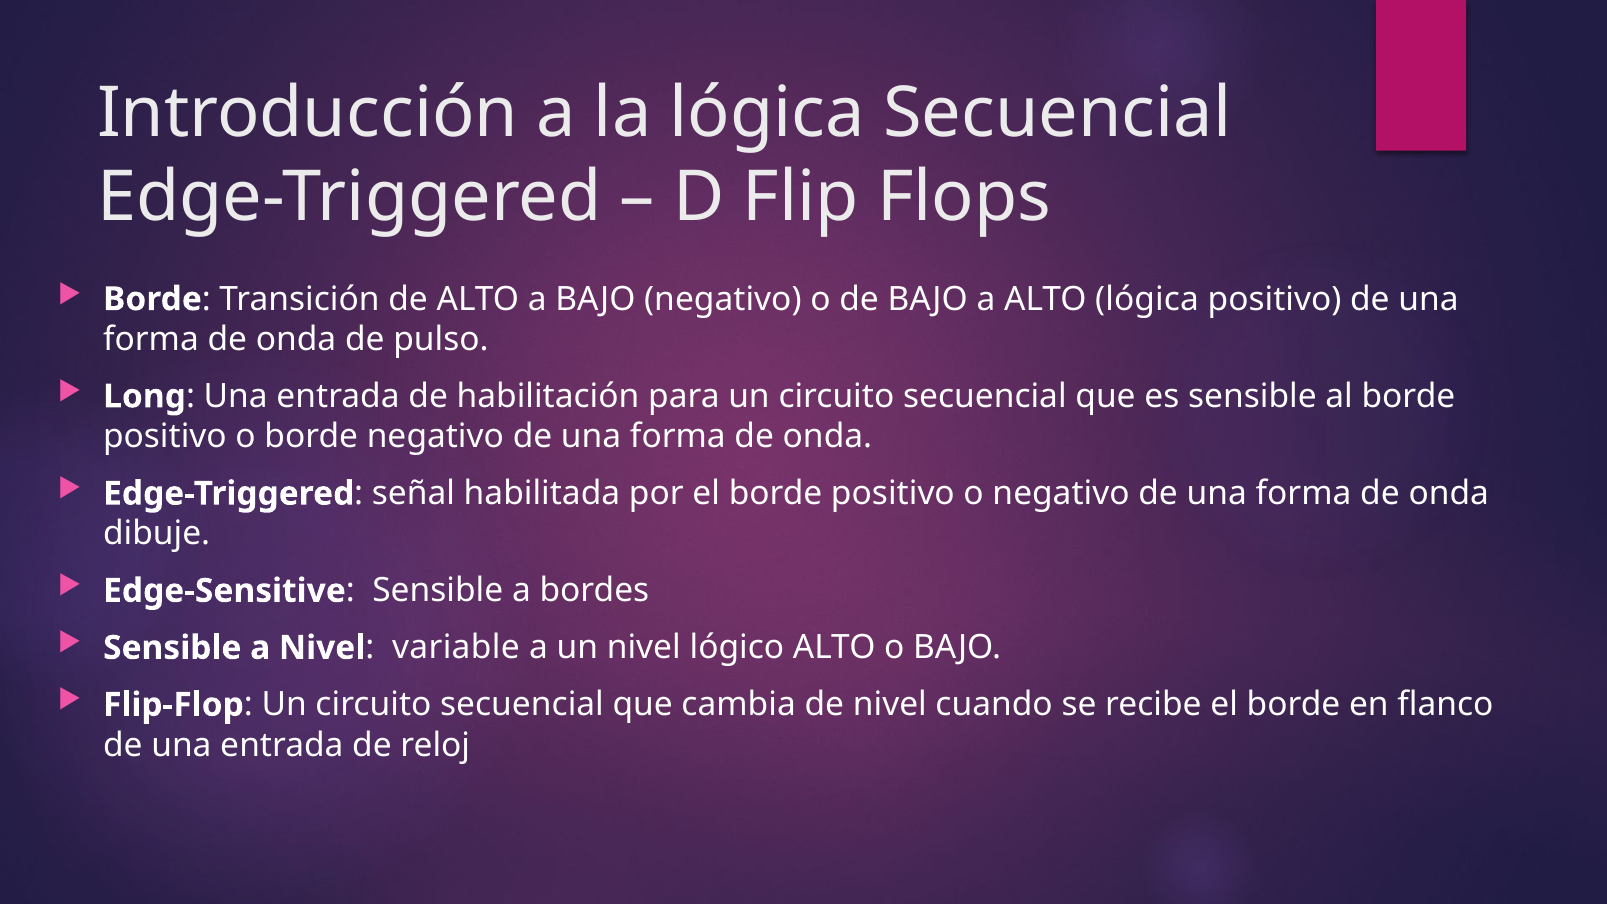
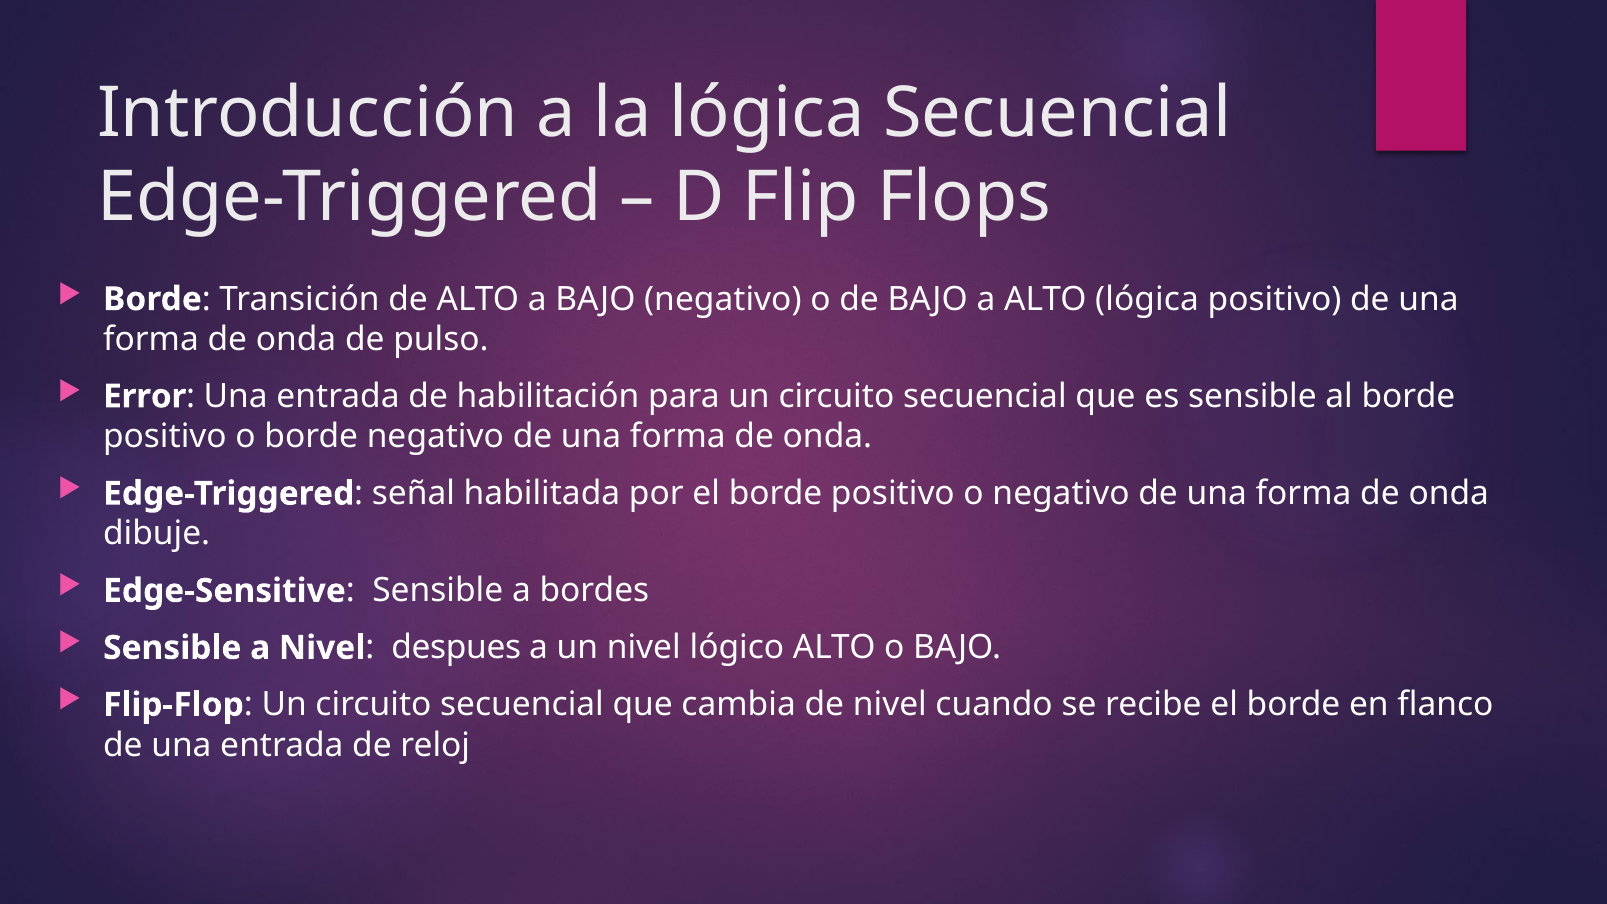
Long: Long -> Error
variable: variable -> despues
